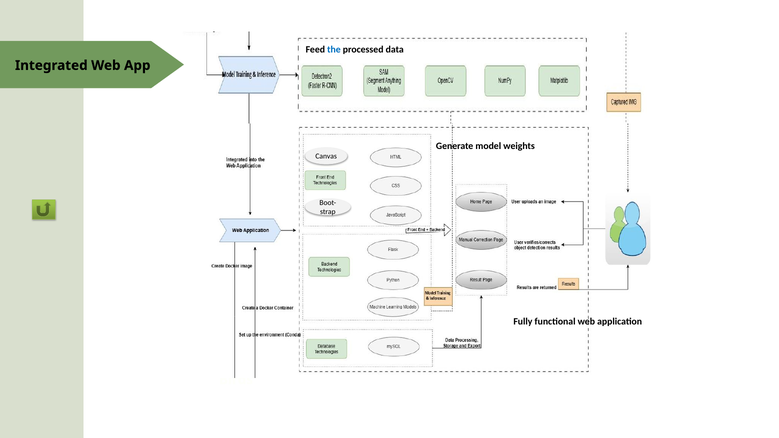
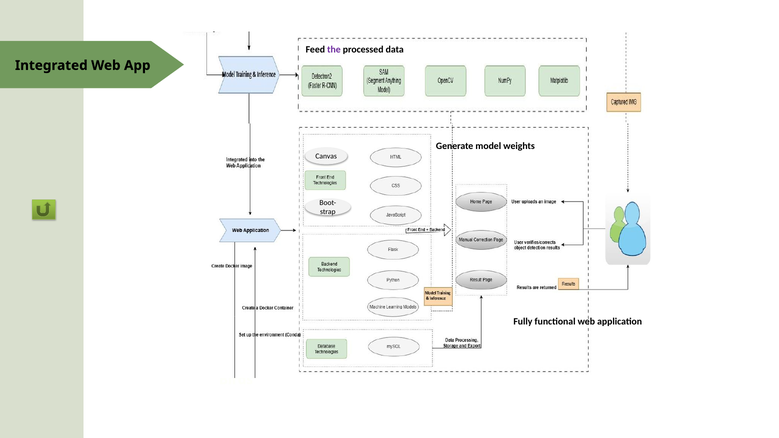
the colour: blue -> purple
